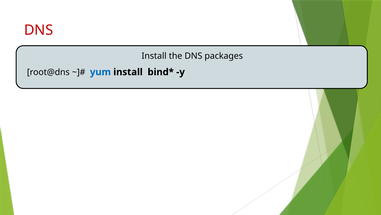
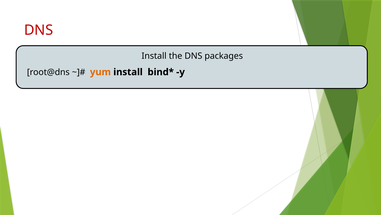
yum colour: blue -> orange
